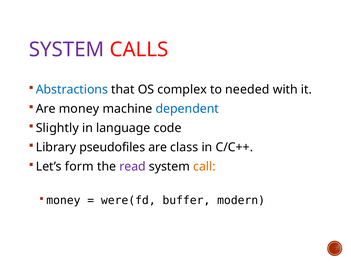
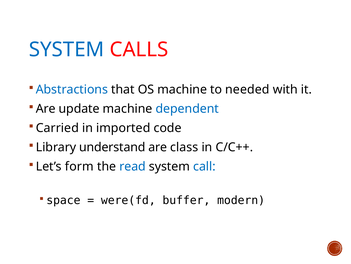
SYSTEM at (67, 49) colour: purple -> blue
OS complex: complex -> machine
Are money: money -> update
Slightly: Slightly -> Carried
language: language -> imported
pseudofiles: pseudofiles -> understand
read colour: purple -> blue
call colour: orange -> blue
money at (63, 200): money -> space
